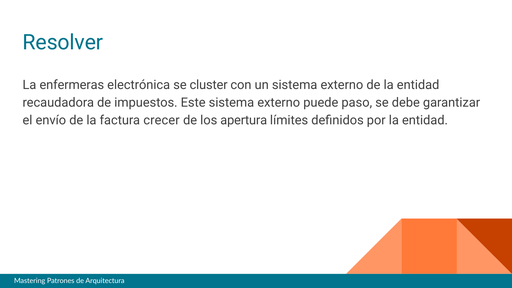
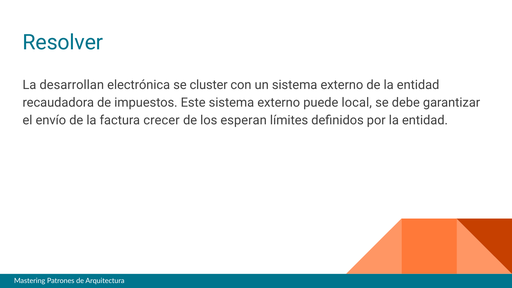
enfermeras: enfermeras -> desarrollan
paso: paso -> local
apertura: apertura -> esperan
